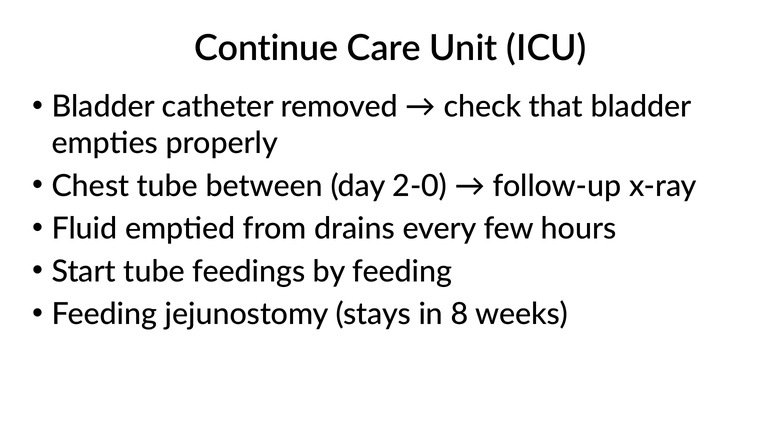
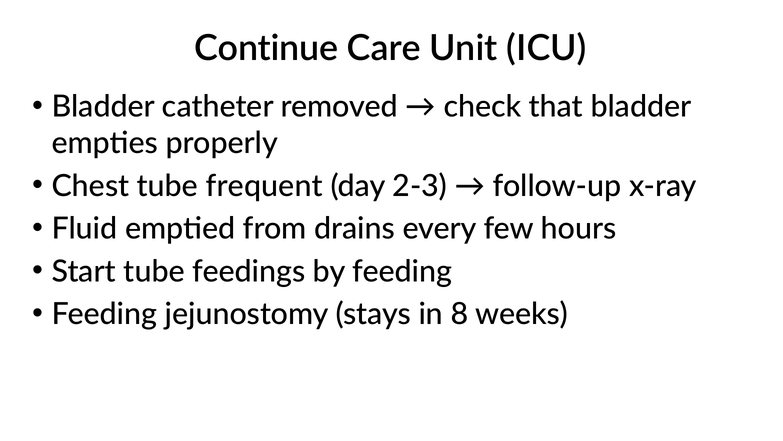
between: between -> frequent
2-0: 2-0 -> 2-3
